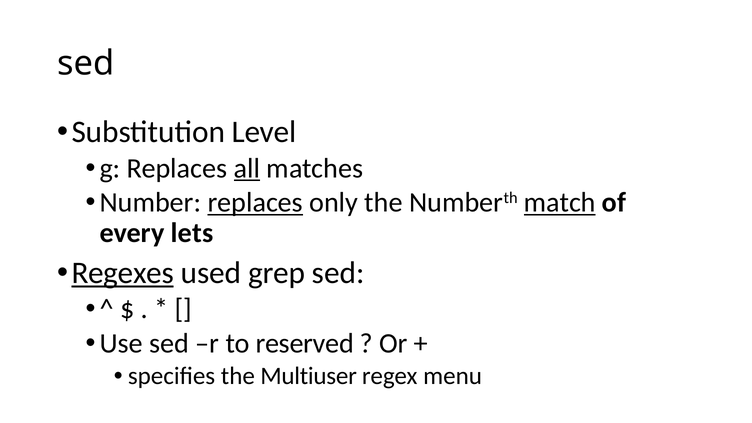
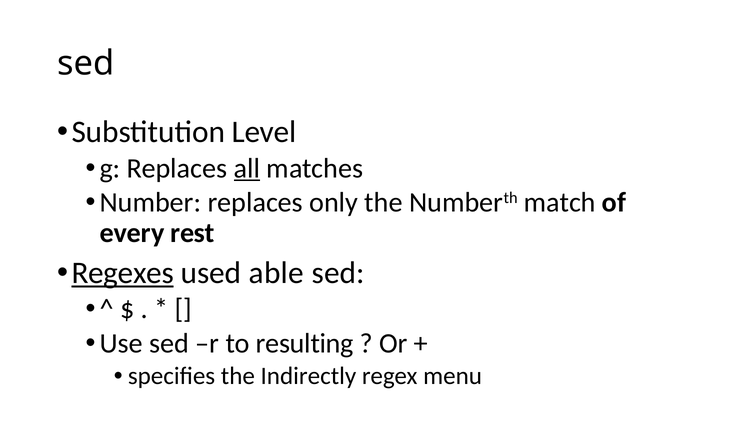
replaces at (255, 203) underline: present -> none
match underline: present -> none
lets: lets -> rest
grep: grep -> able
reserved: reserved -> resulting
Multiuser: Multiuser -> Indirectly
